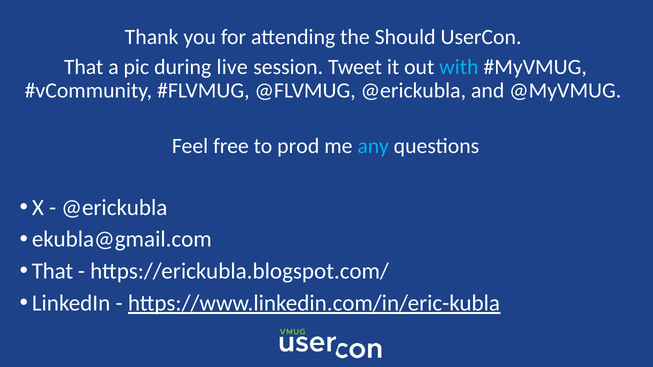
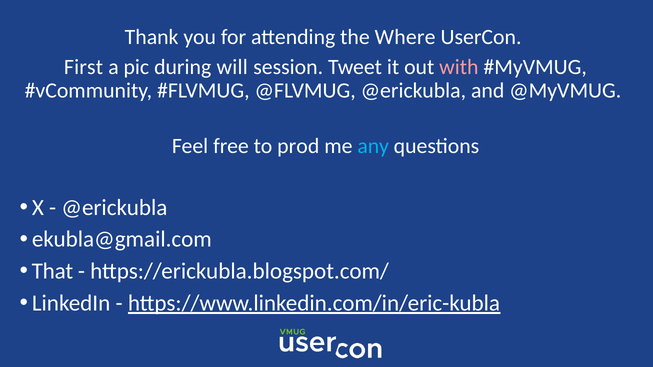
Should: Should -> Where
That at (84, 67): That -> First
live: live -> will
with colour: light blue -> pink
